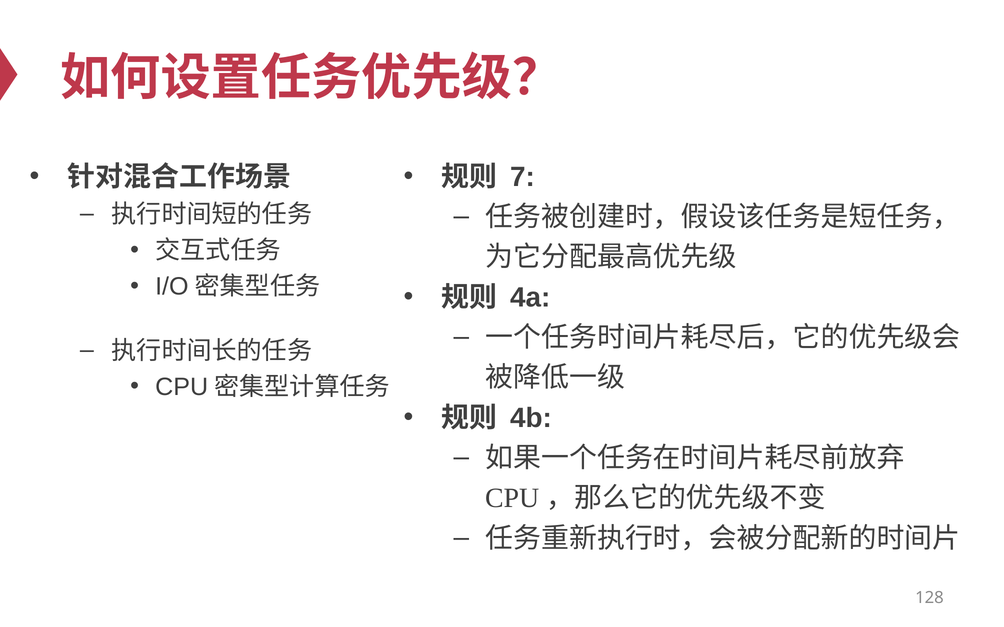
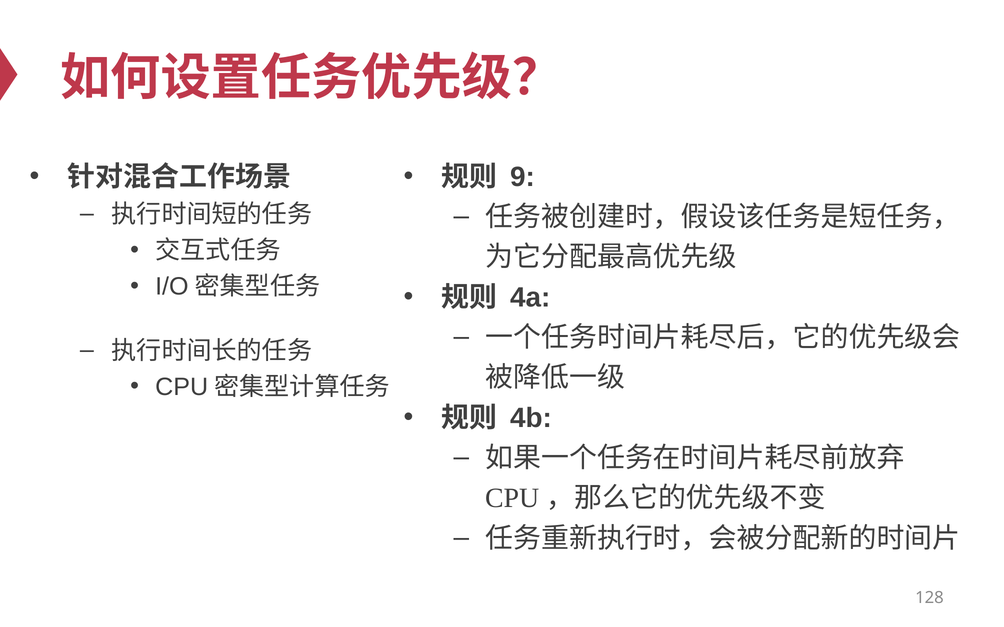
7: 7 -> 9
